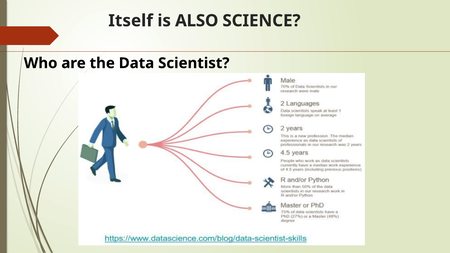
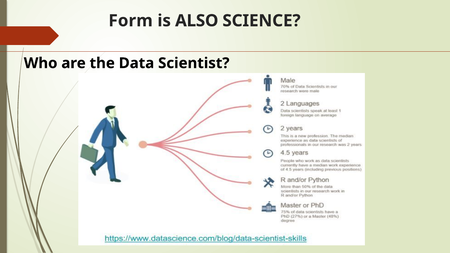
Itself: Itself -> Form
